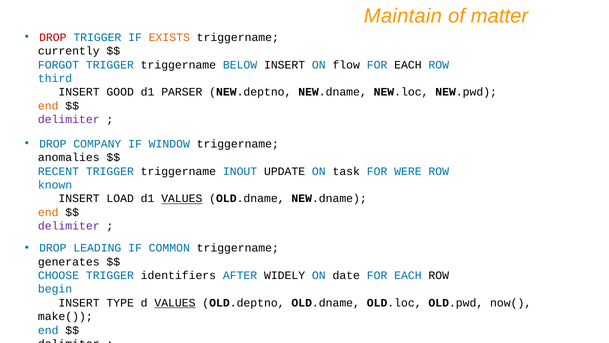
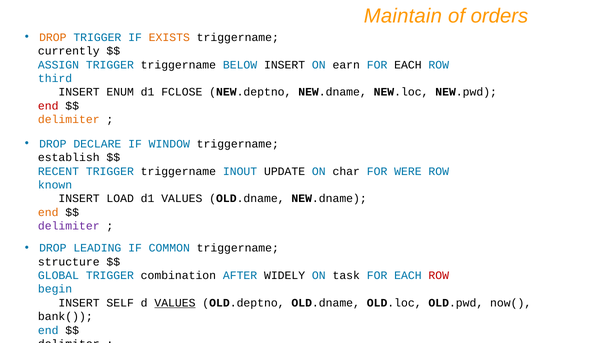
matter: matter -> orders
DROP at (53, 37) colour: red -> orange
FORGOT: FORGOT -> ASSIGN
flow: flow -> earn
GOOD: GOOD -> ENUM
PARSER: PARSER -> FCLOSE
end at (48, 106) colour: orange -> red
delimiter at (69, 119) colour: purple -> orange
COMPANY: COMPANY -> DECLARE
anomalies: anomalies -> establish
task: task -> char
VALUES at (182, 198) underline: present -> none
generates: generates -> structure
CHOOSE: CHOOSE -> GLOBAL
identifiers: identifiers -> combination
date: date -> task
ROW at (439, 275) colour: black -> red
TYPE: TYPE -> SELF
make(: make( -> bank(
